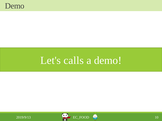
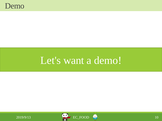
calls: calls -> want
